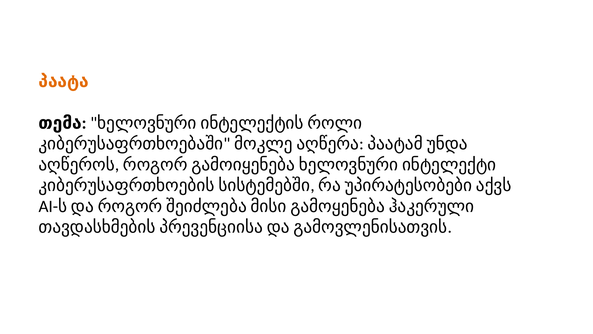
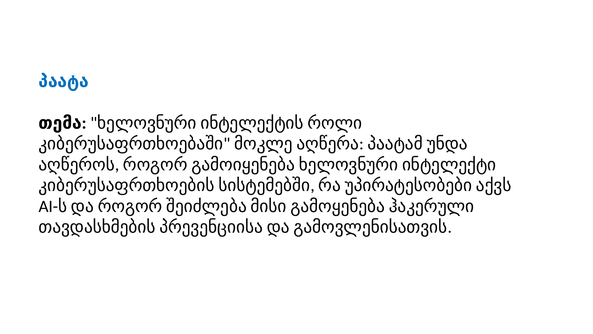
პაატა colour: orange -> blue
